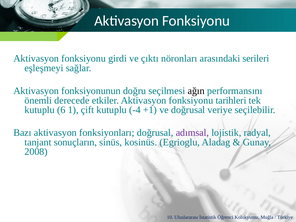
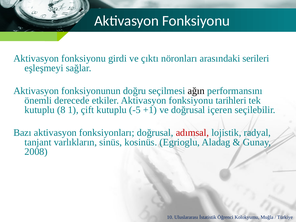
6: 6 -> 8
-4: -4 -> -5
veriye: veriye -> içeren
adımsal colour: purple -> red
sonuçların: sonuçların -> varlıkların
